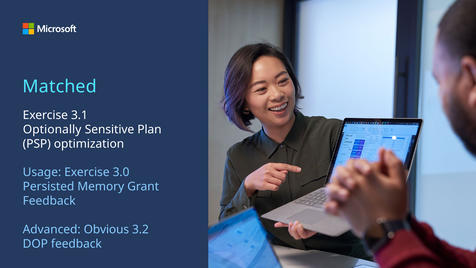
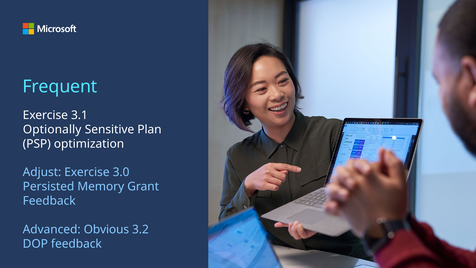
Matched: Matched -> Frequent
Usage: Usage -> Adjust
